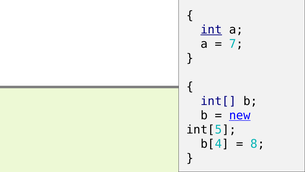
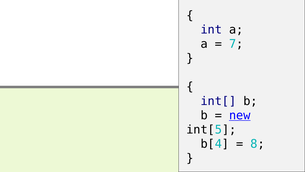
int underline: present -> none
